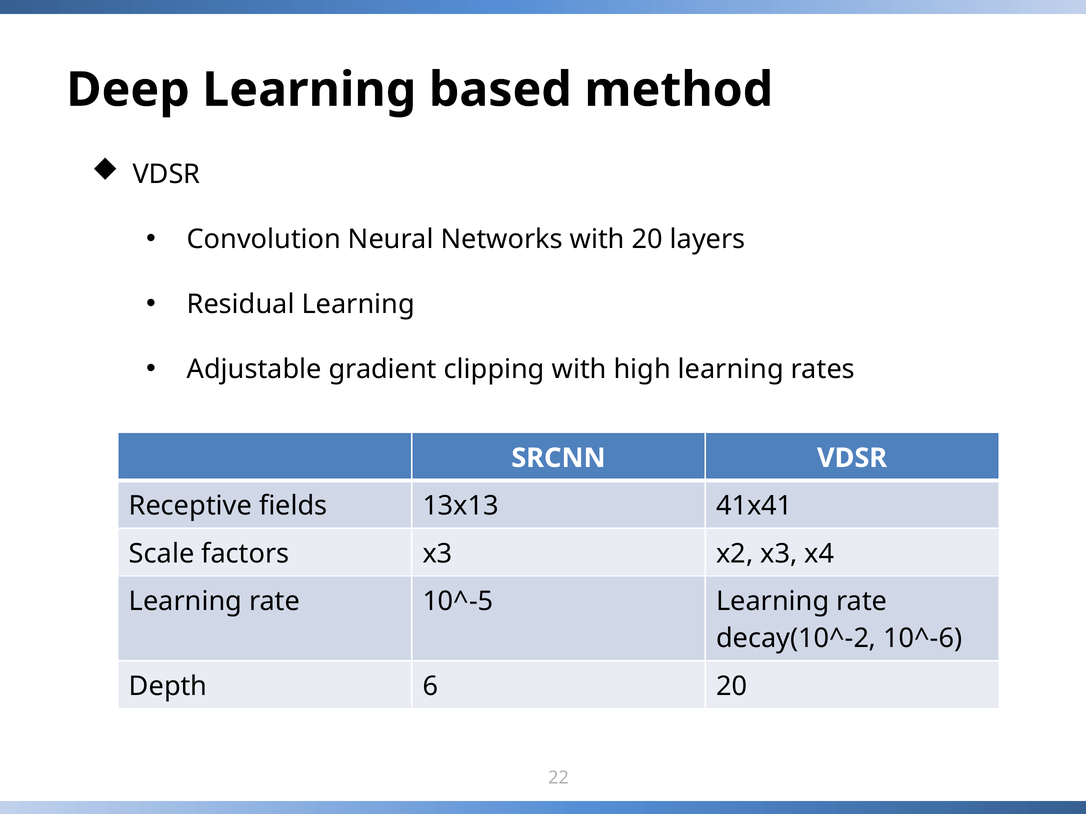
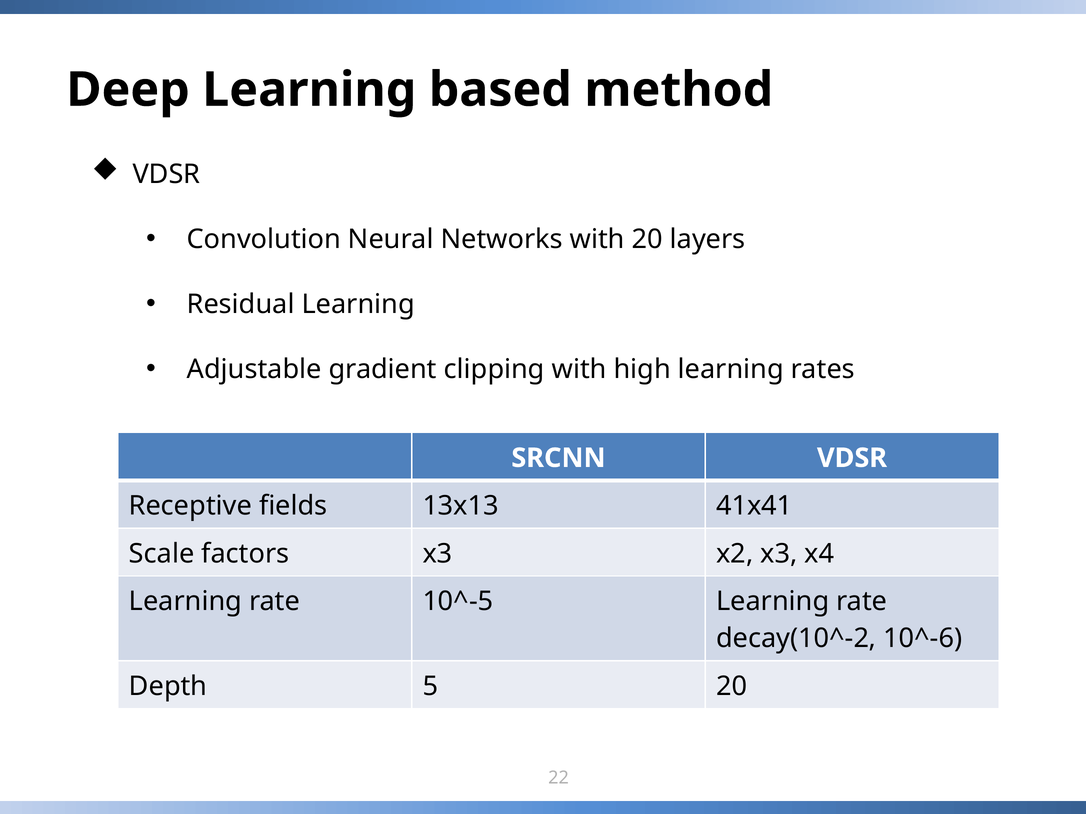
6: 6 -> 5
